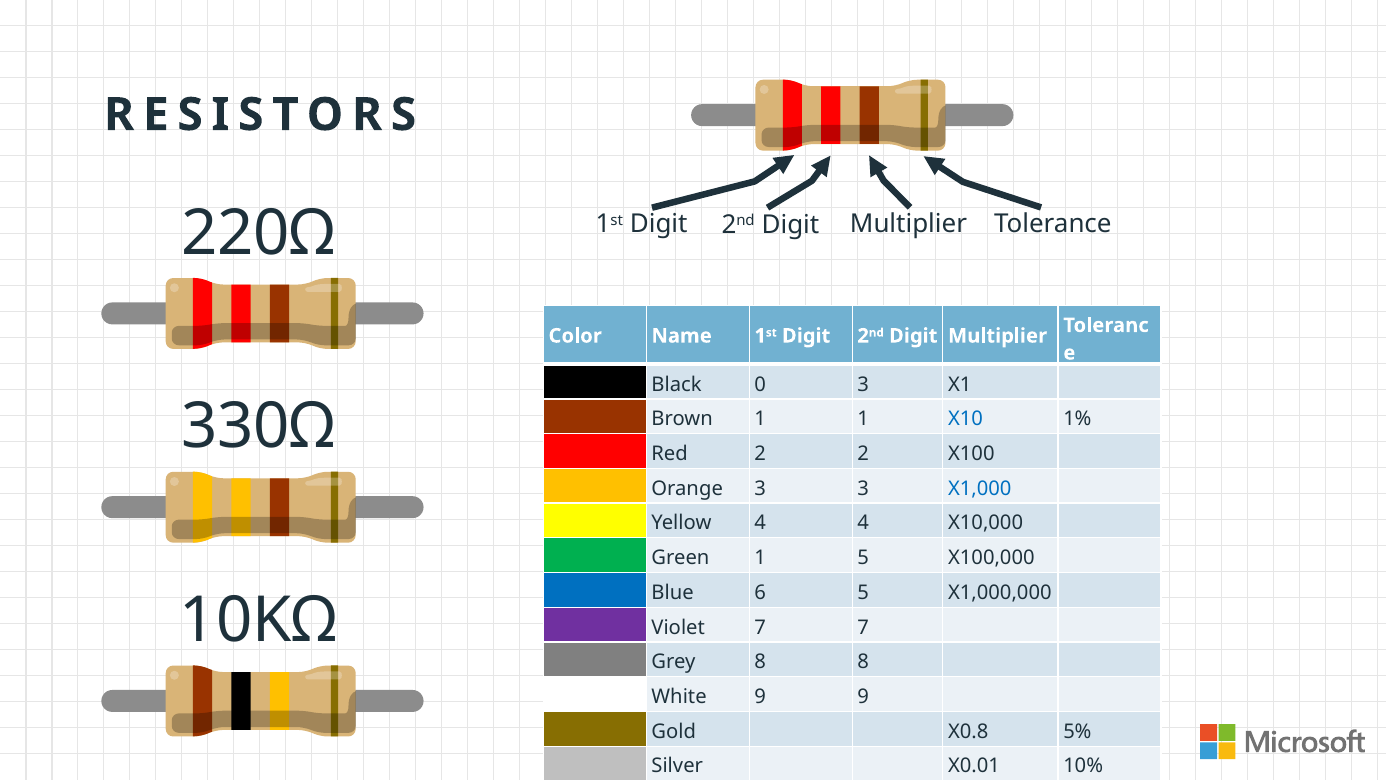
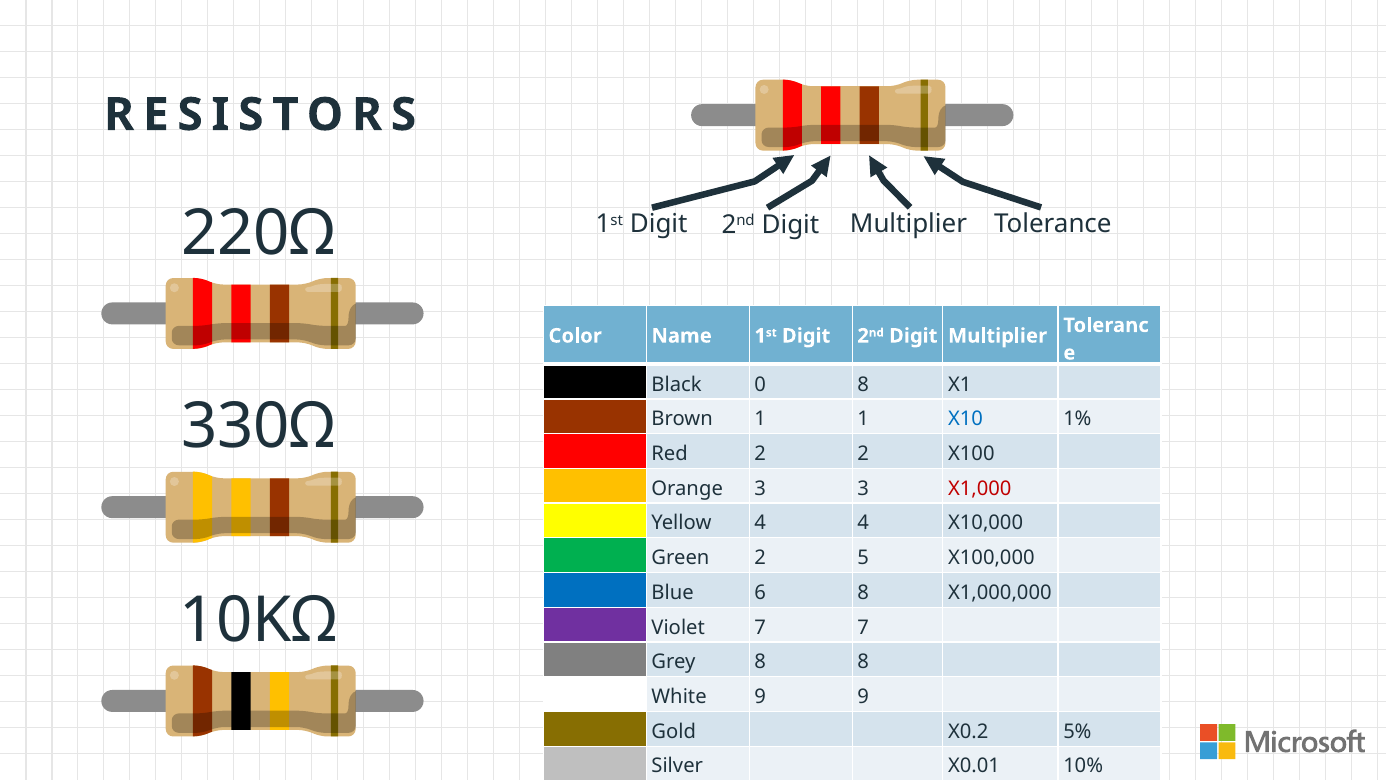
0 3: 3 -> 8
X1,000 colour: blue -> red
Green 1: 1 -> 2
6 5: 5 -> 8
X0.8: X0.8 -> X0.2
